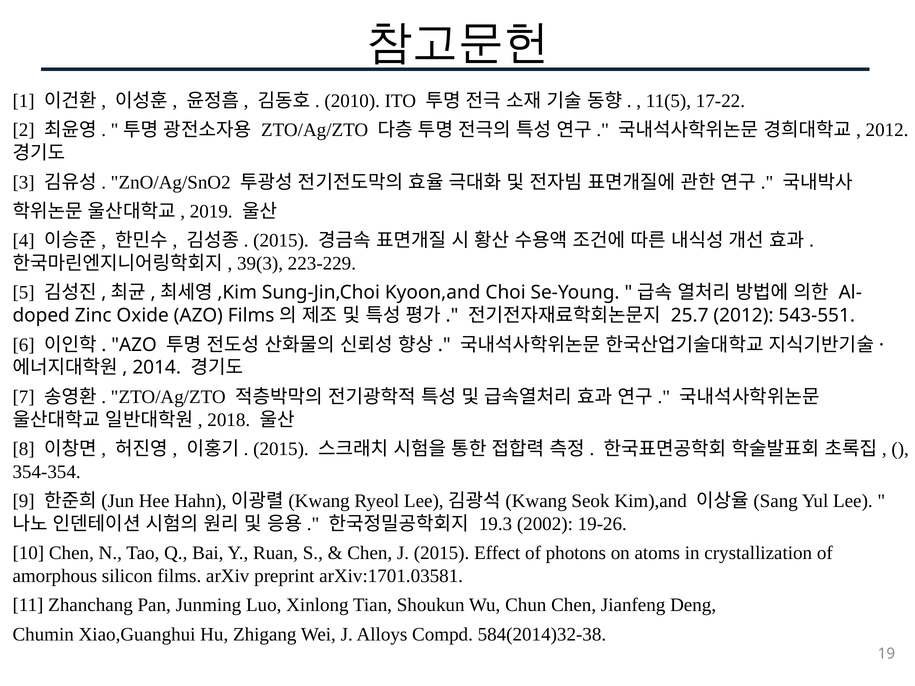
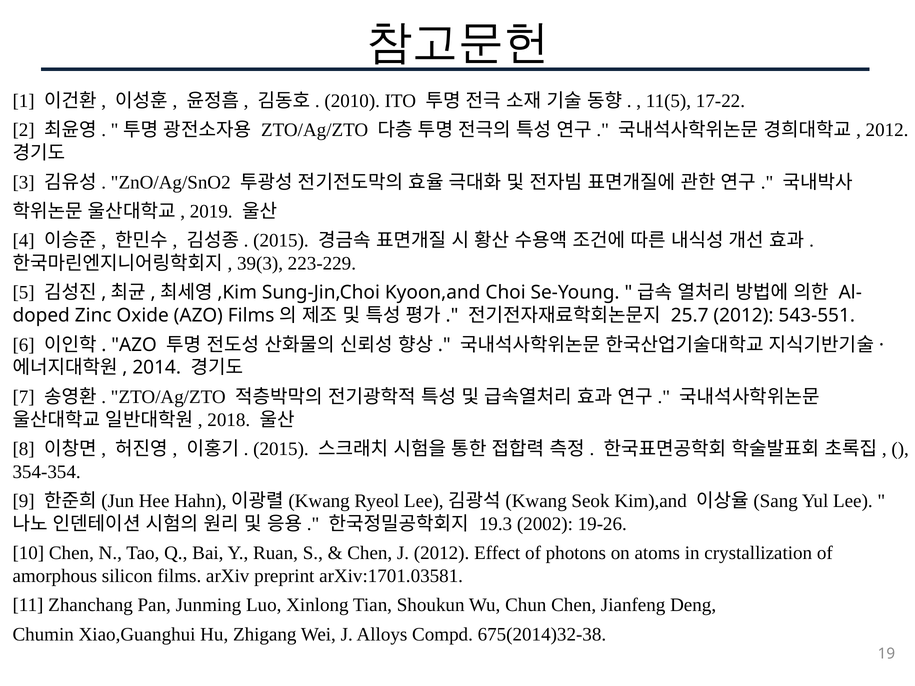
J 2015: 2015 -> 2012
584(2014)32-38: 584(2014)32-38 -> 675(2014)32-38
